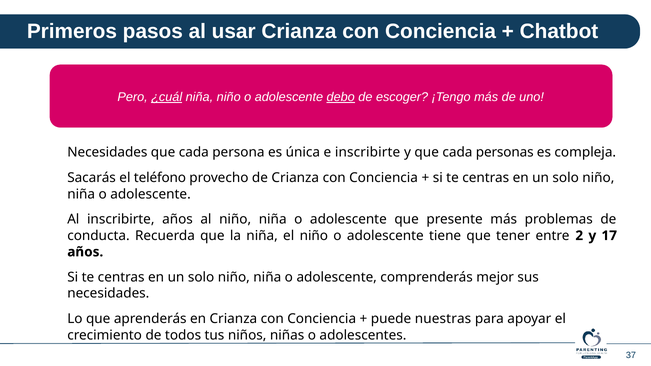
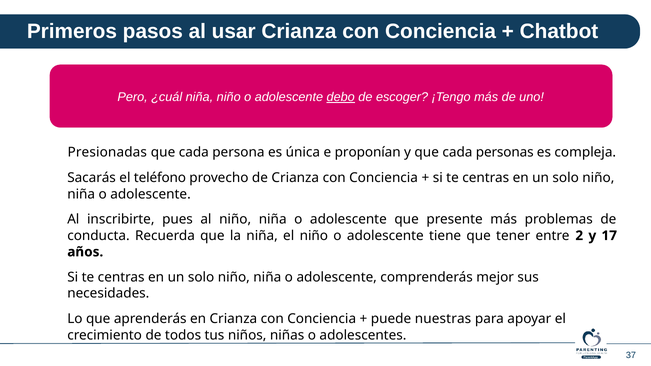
¿cuál underline: present -> none
Necesidades at (107, 153): Necesidades -> Presionadas
e inscribirte: inscribirte -> proponían
inscribirte años: años -> pues
